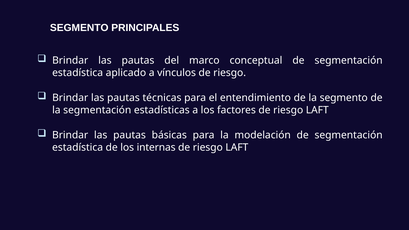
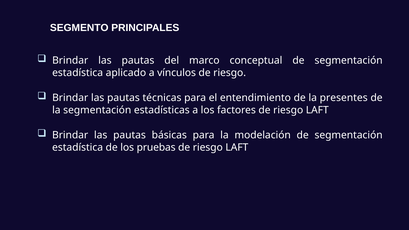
la segmento: segmento -> presentes
internas: internas -> pruebas
